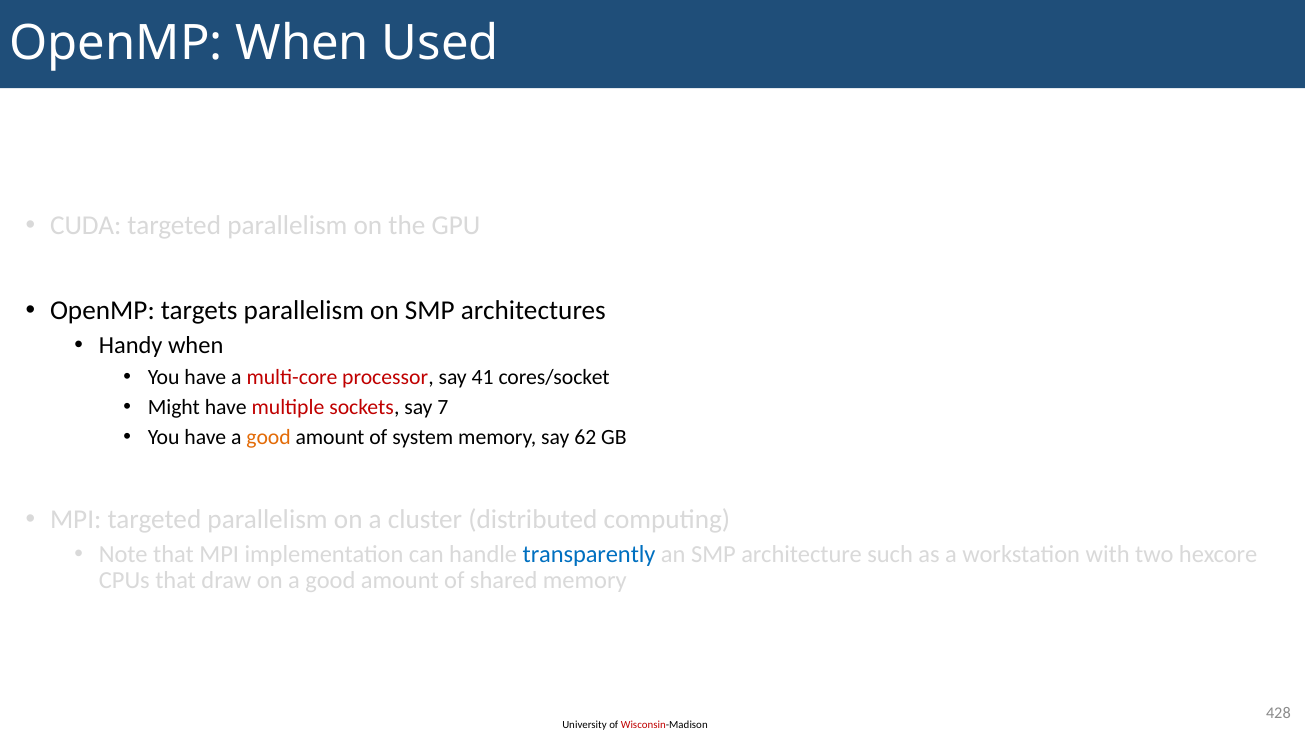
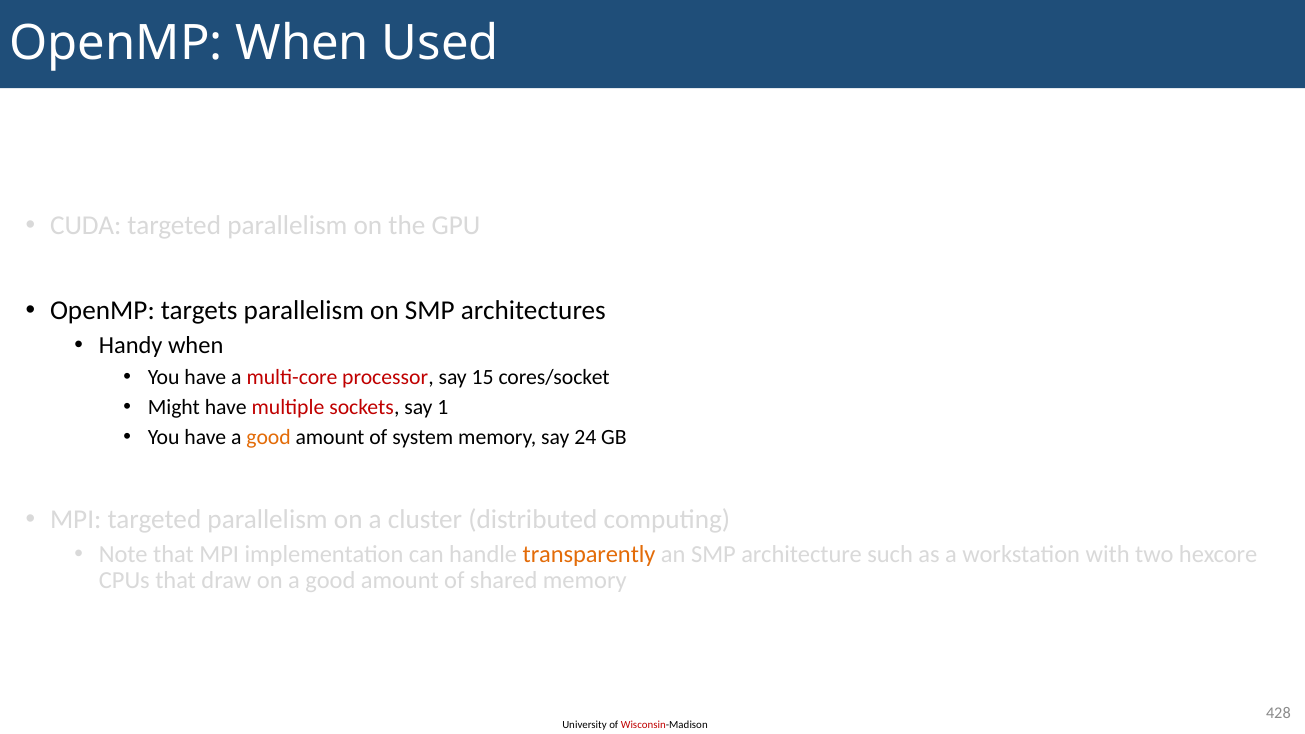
41: 41 -> 15
7: 7 -> 1
62: 62 -> 24
transparently colour: blue -> orange
